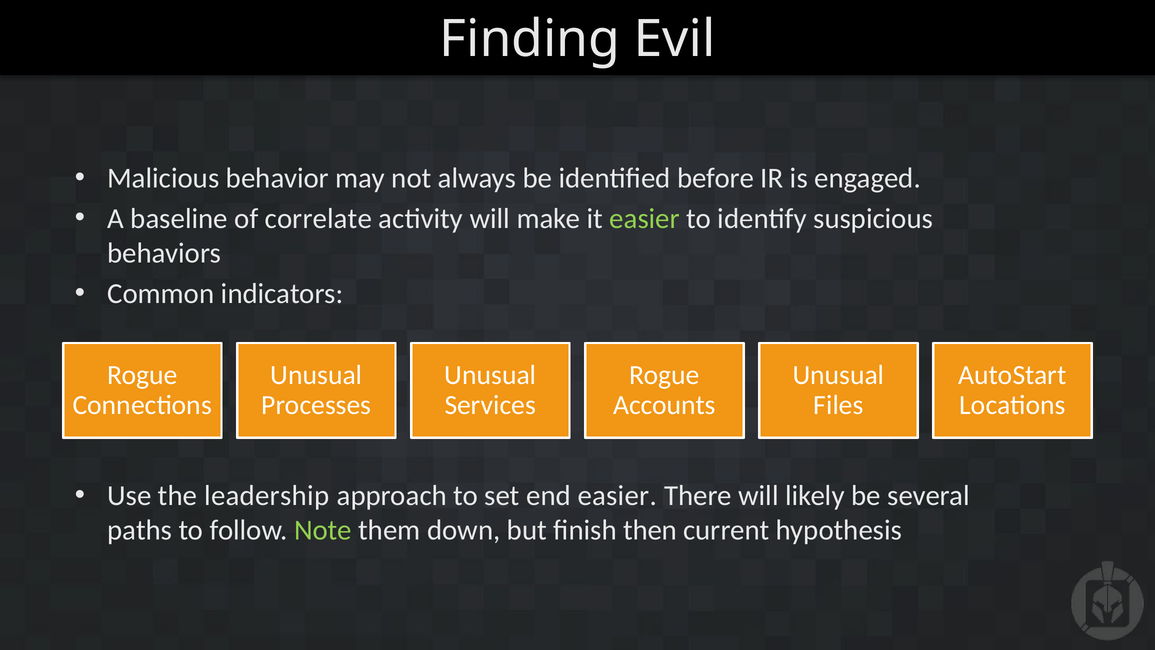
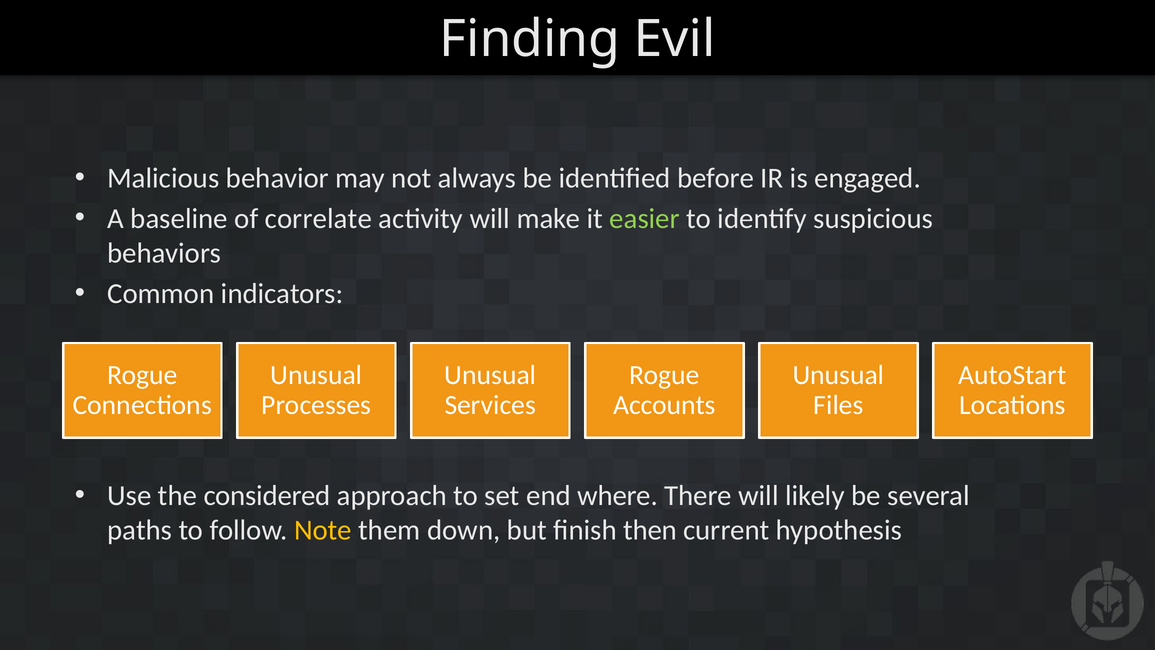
leadership: leadership -> considered
end easier: easier -> where
Note colour: light green -> yellow
